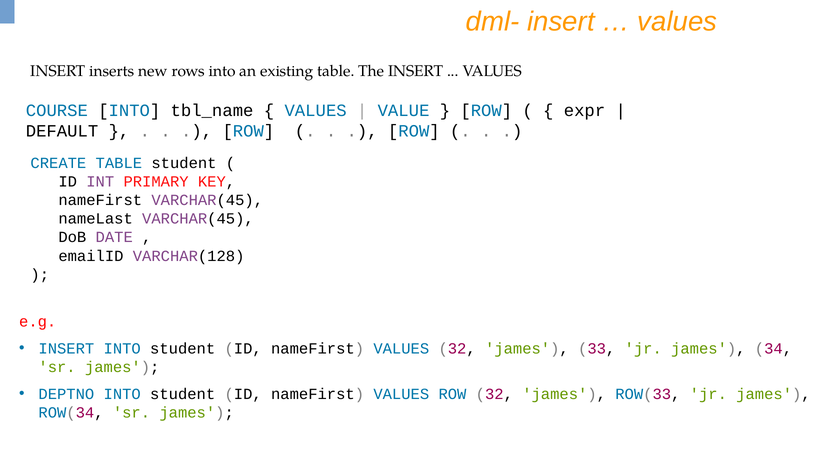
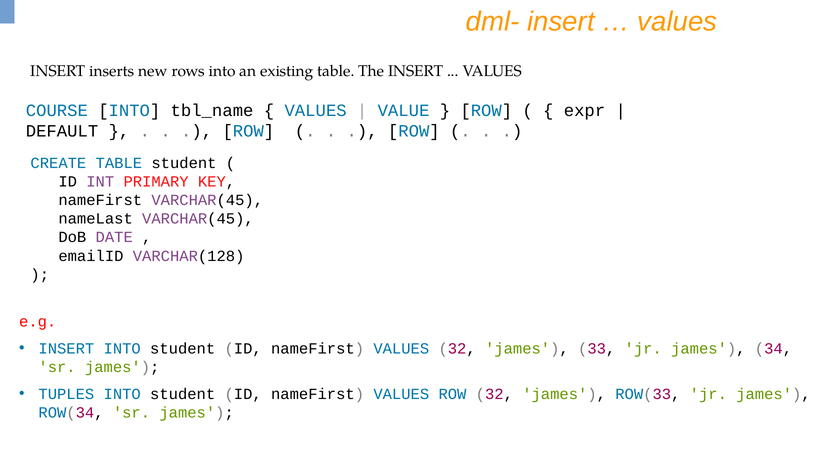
DEPTNO: DEPTNO -> TUPLES
